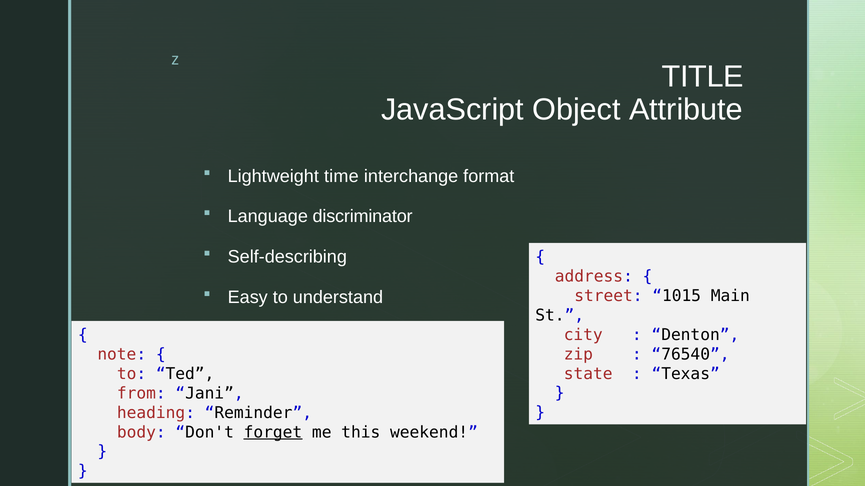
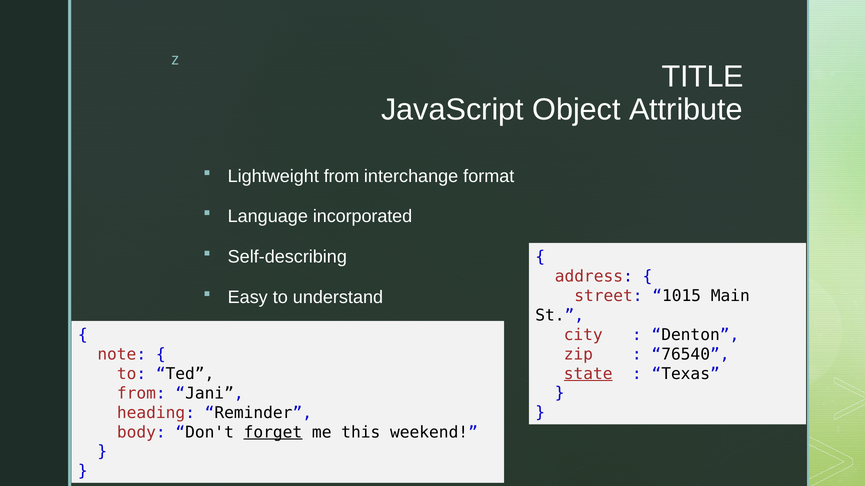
Lightweight time: time -> from
discriminator: discriminator -> incorporated
state underline: none -> present
